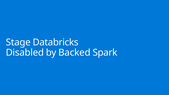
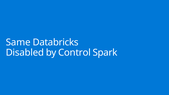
Stage: Stage -> Same
Backed: Backed -> Control
